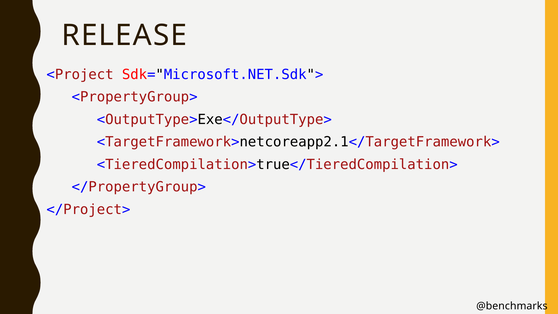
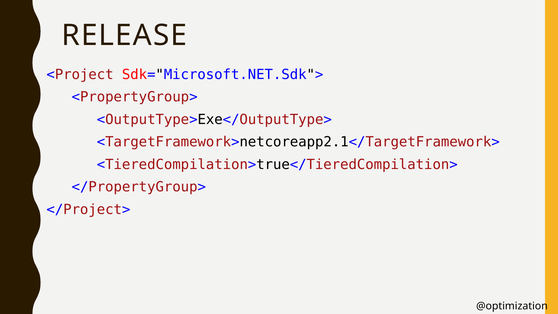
@benchmarks: @benchmarks -> @optimization
